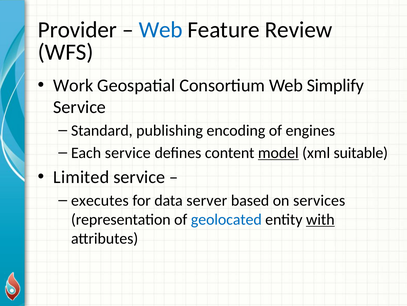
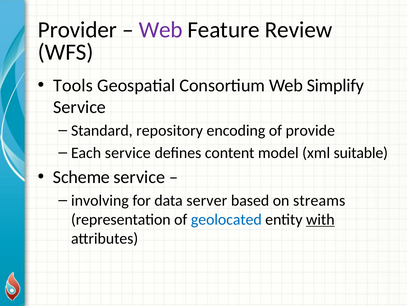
Web at (161, 30) colour: blue -> purple
Work: Work -> Tools
publishing: publishing -> repository
engines: engines -> provide
model underline: present -> none
Limited: Limited -> Scheme
executes: executes -> involving
services: services -> streams
